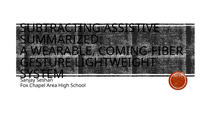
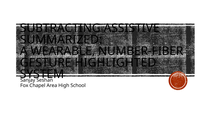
COMING-FIBER: COMING-FIBER -> NUMBER-FIBER
LIGHTWEIGHT: LIGHTWEIGHT -> HIGHLIGHTED
